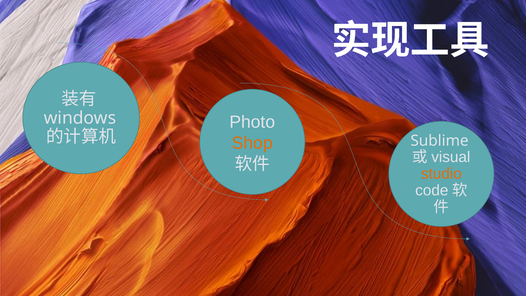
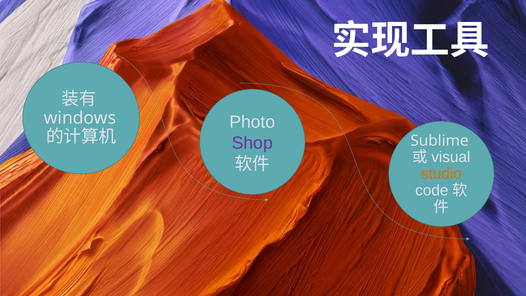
Shop colour: orange -> purple
